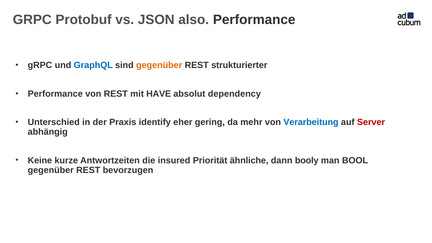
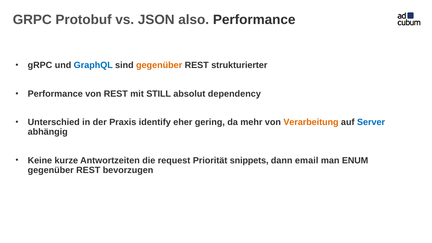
HAVE: HAVE -> STILL
Verarbeitung colour: blue -> orange
Server colour: red -> blue
insured: insured -> request
ähnliche: ähnliche -> snippets
booly: booly -> email
BOOL: BOOL -> ENUM
